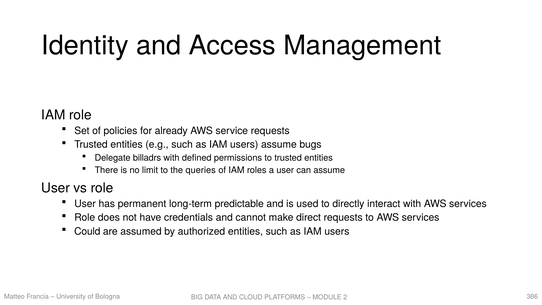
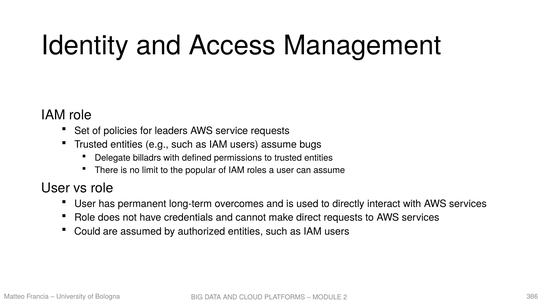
already: already -> leaders
queries: queries -> popular
predictable: predictable -> overcomes
